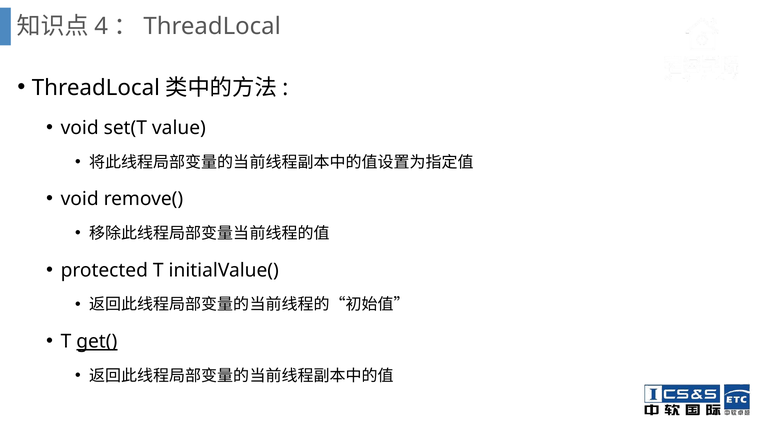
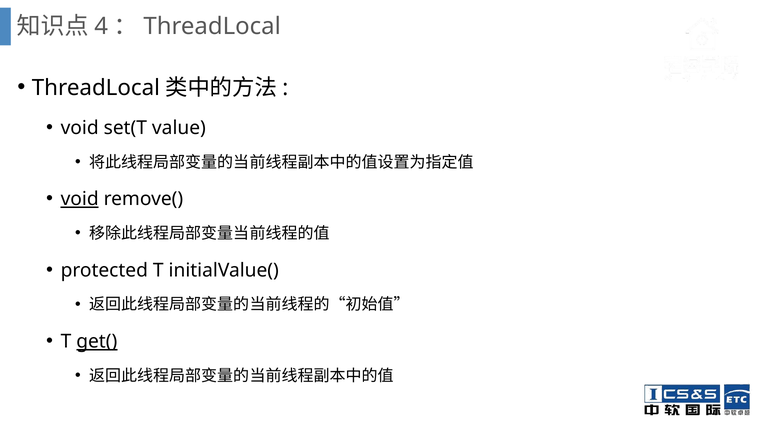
void at (80, 199) underline: none -> present
